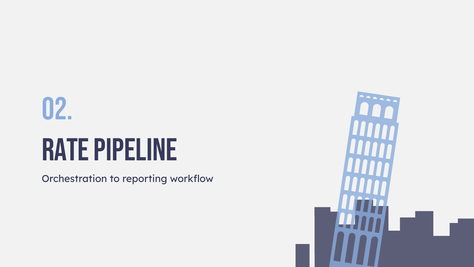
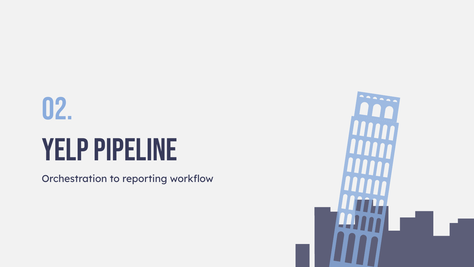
Rate: Rate -> Yelp
